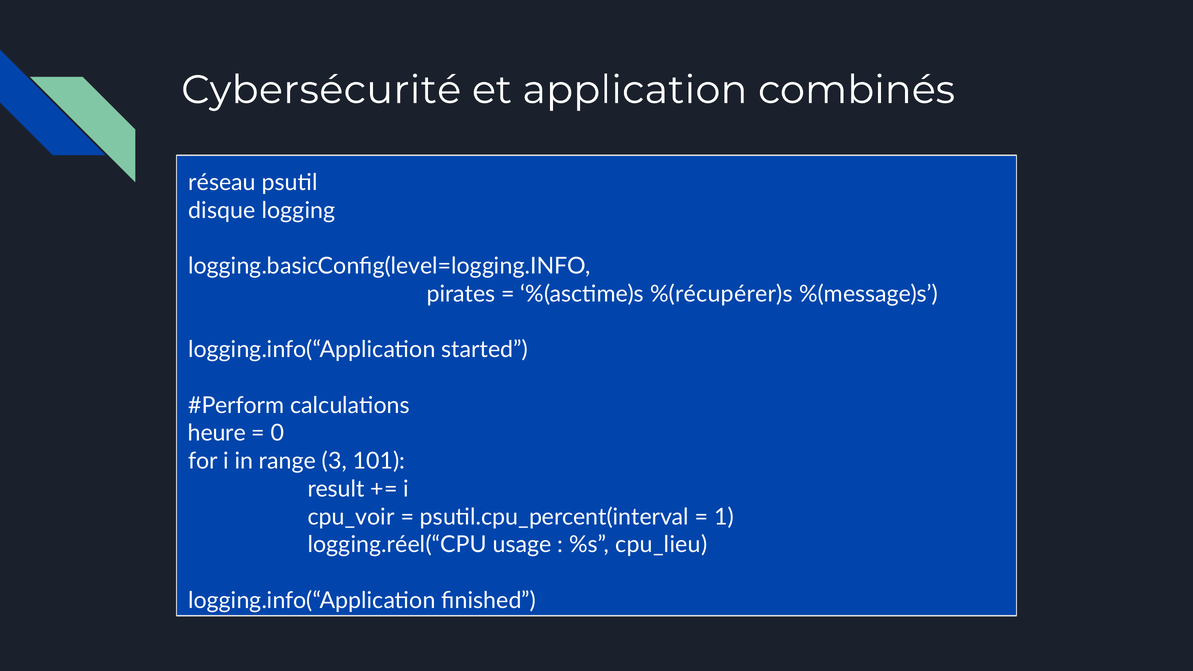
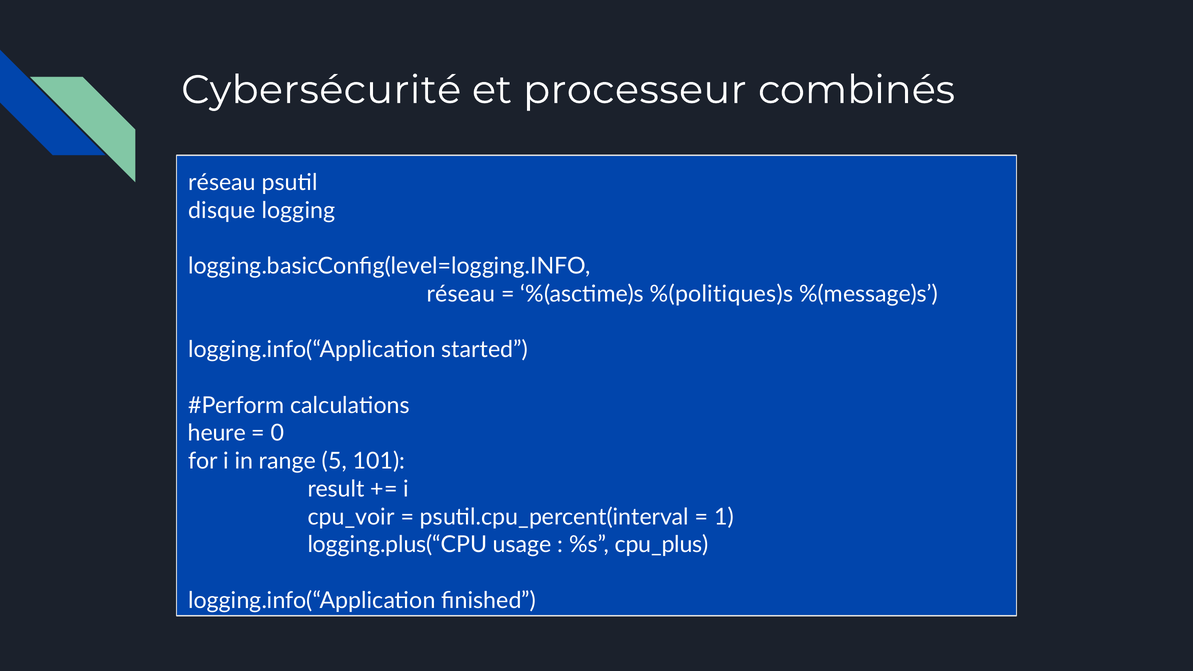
application: application -> processeur
pirates at (461, 294): pirates -> réseau
%(récupérer)s: %(récupérer)s -> %(politiques)s
3: 3 -> 5
logging.réel(“CPU: logging.réel(“CPU -> logging.plus(“CPU
cpu_lieu: cpu_lieu -> cpu_plus
